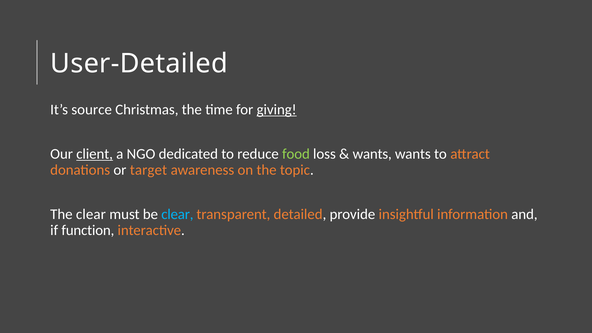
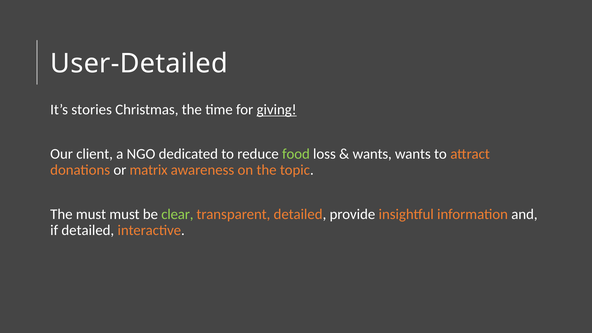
source: source -> stories
client underline: present -> none
target: target -> matrix
The clear: clear -> must
clear at (177, 214) colour: light blue -> light green
if function: function -> detailed
